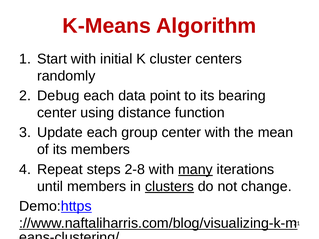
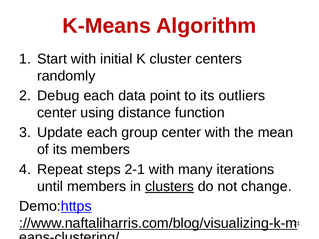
bearing: bearing -> outliers
2-8: 2-8 -> 2-1
many underline: present -> none
